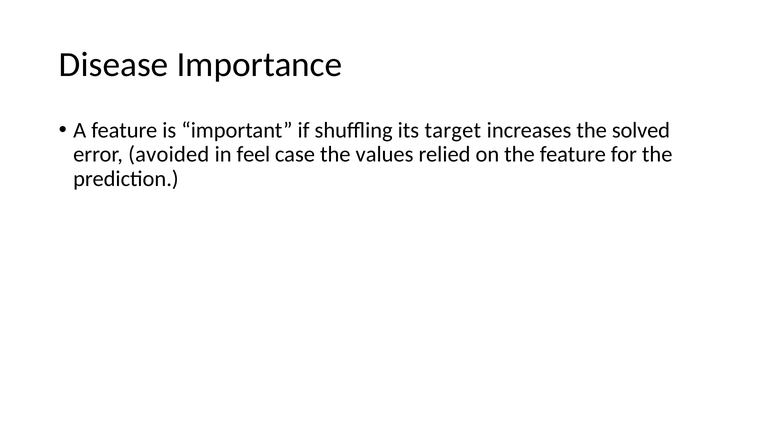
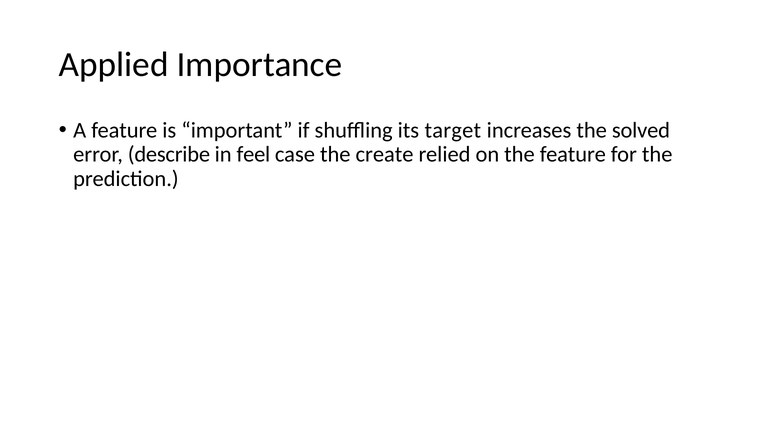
Disease: Disease -> Applied
avoided: avoided -> describe
values: values -> create
